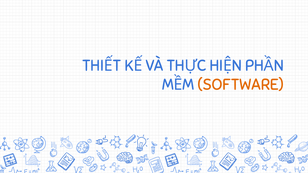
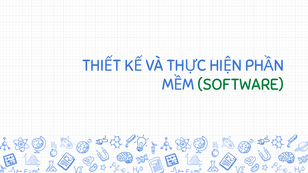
SOFTWARE colour: orange -> green
